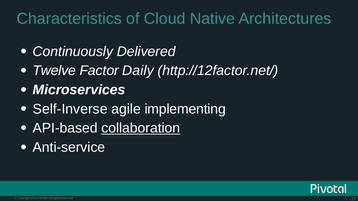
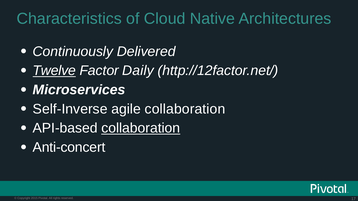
Twelve underline: none -> present
agile implementing: implementing -> collaboration
Anti-service: Anti-service -> Anti-concert
